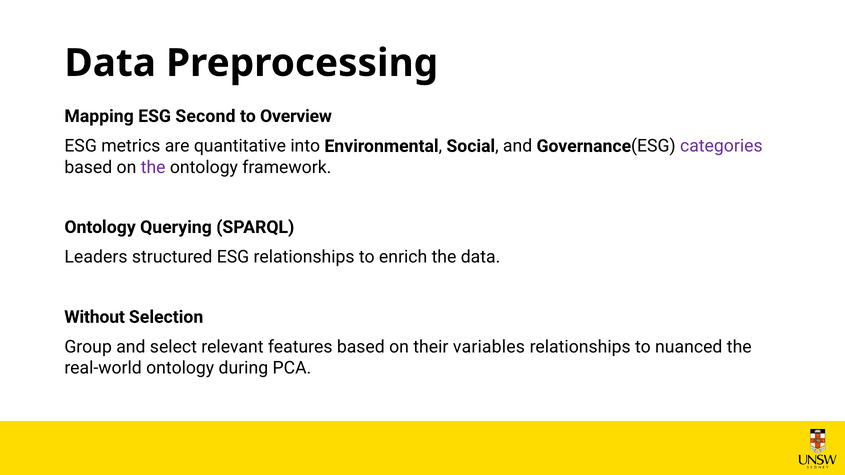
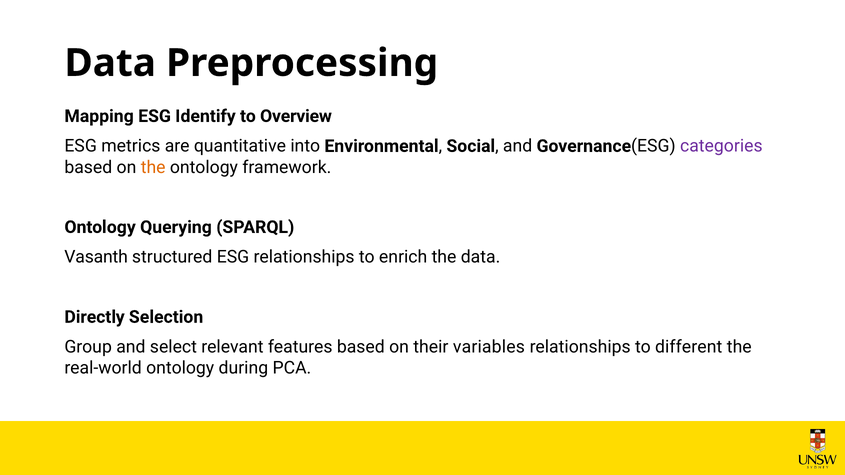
Second: Second -> Identify
the at (153, 167) colour: purple -> orange
Leaders: Leaders -> Vasanth
Without: Without -> Directly
nuanced: nuanced -> different
